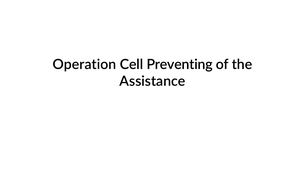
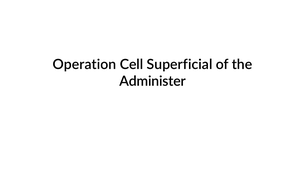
Preventing: Preventing -> Superficial
Assistance: Assistance -> Administer
